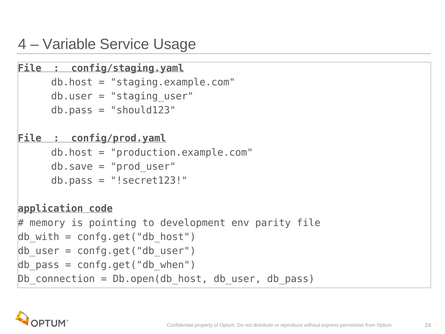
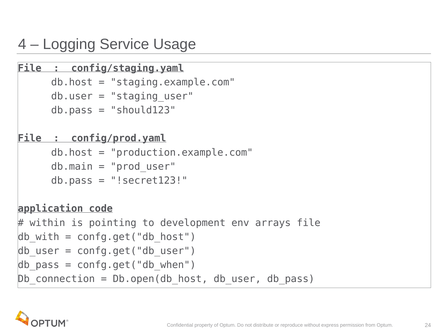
Variable: Variable -> Logging
db.save: db.save -> db.main
memory: memory -> within
parity: parity -> arrays
